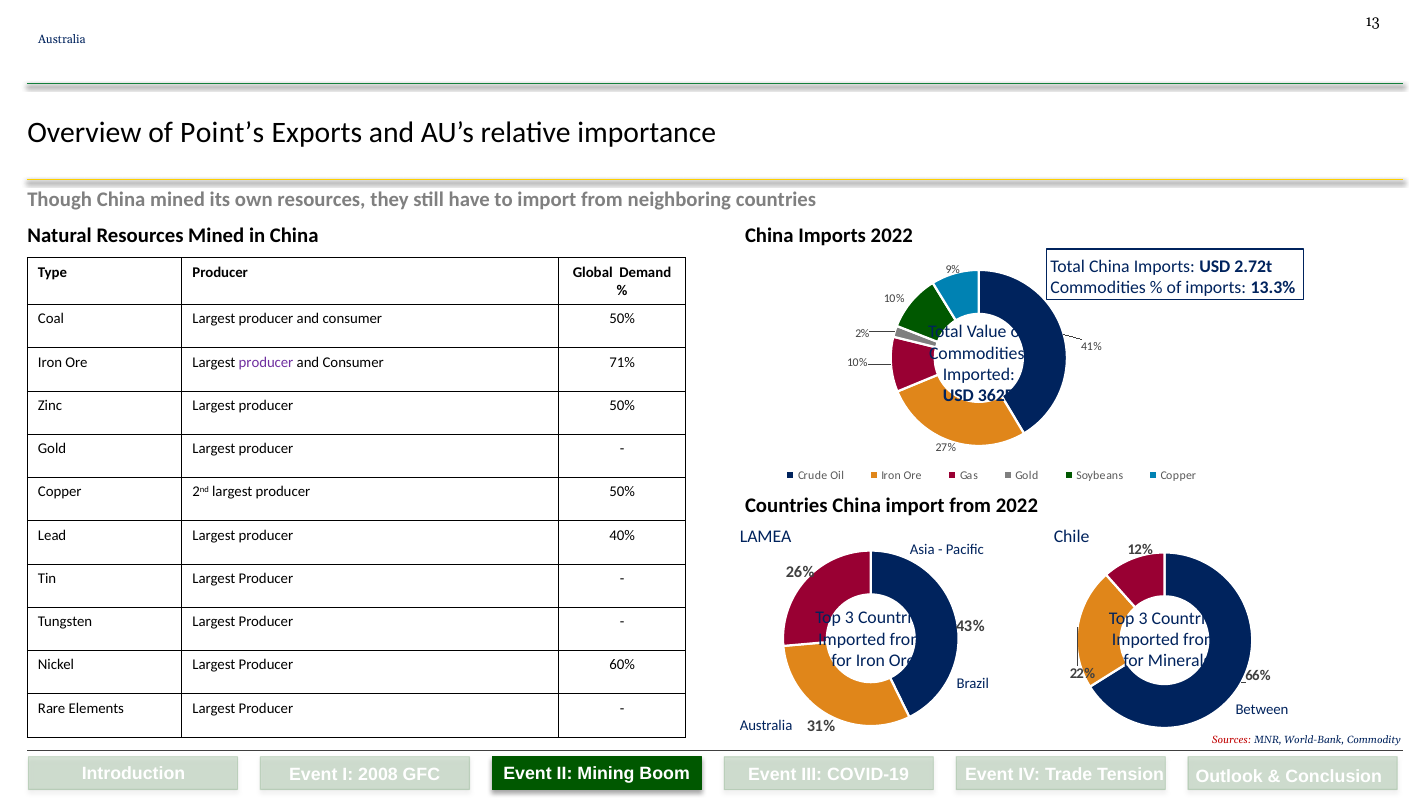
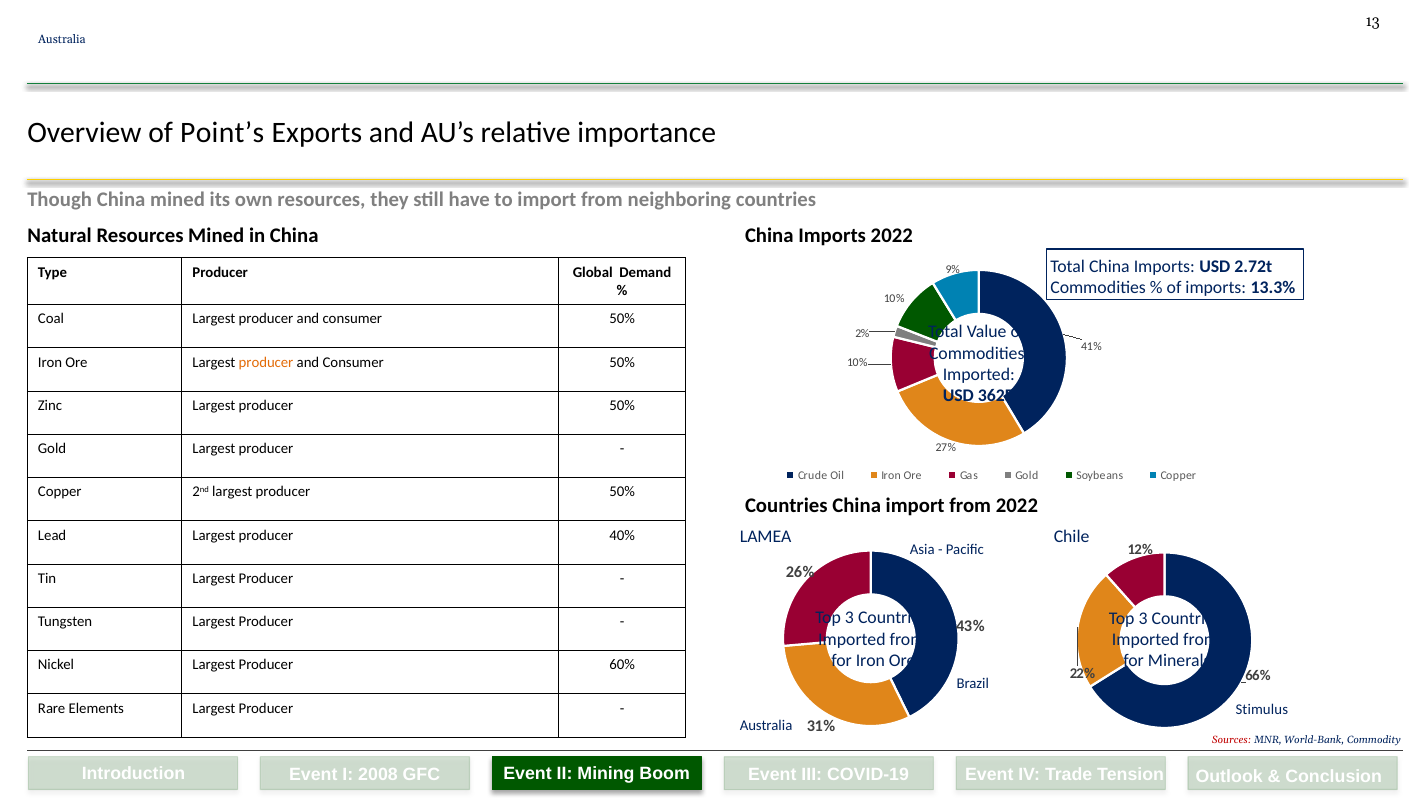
producer at (266, 362) colour: purple -> orange
71% at (622, 362): 71% -> 50%
Between: Between -> Stimulus
